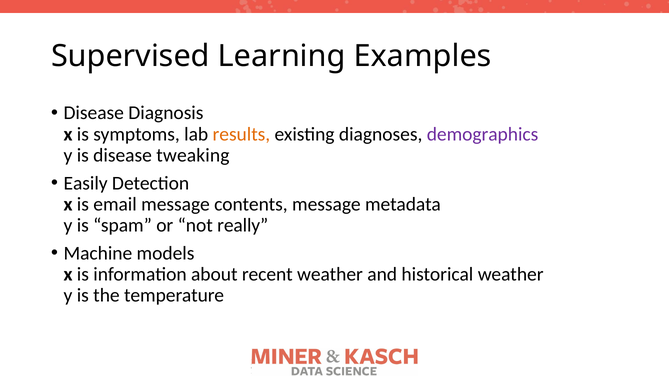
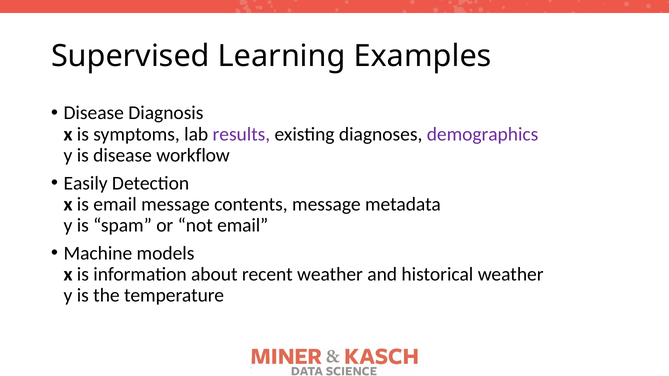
results colour: orange -> purple
tweaking: tweaking -> workflow
not really: really -> email
